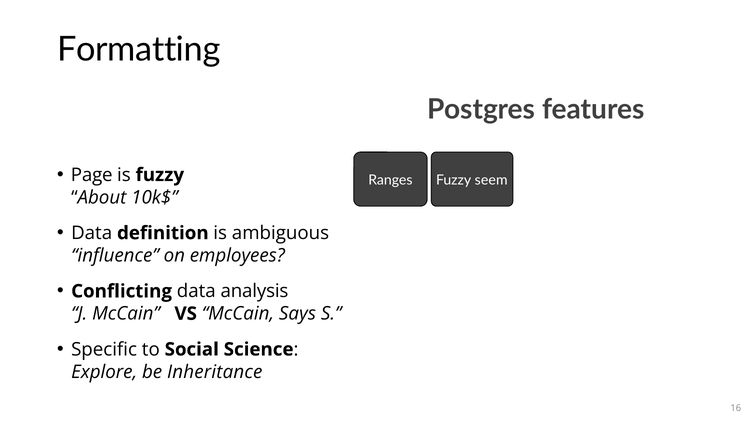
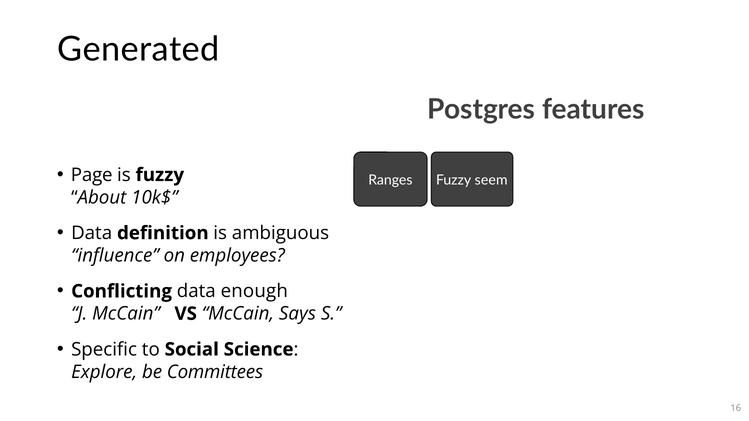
Formatting: Formatting -> Generated
analysis: analysis -> enough
Inheritance: Inheritance -> Committees
